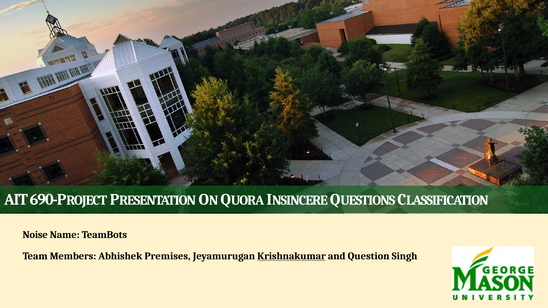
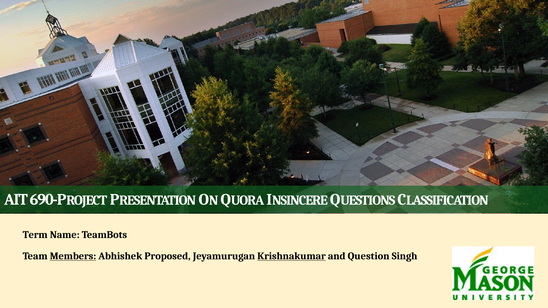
Noise: Noise -> Term
Members underline: none -> present
Premises: Premises -> Proposed
